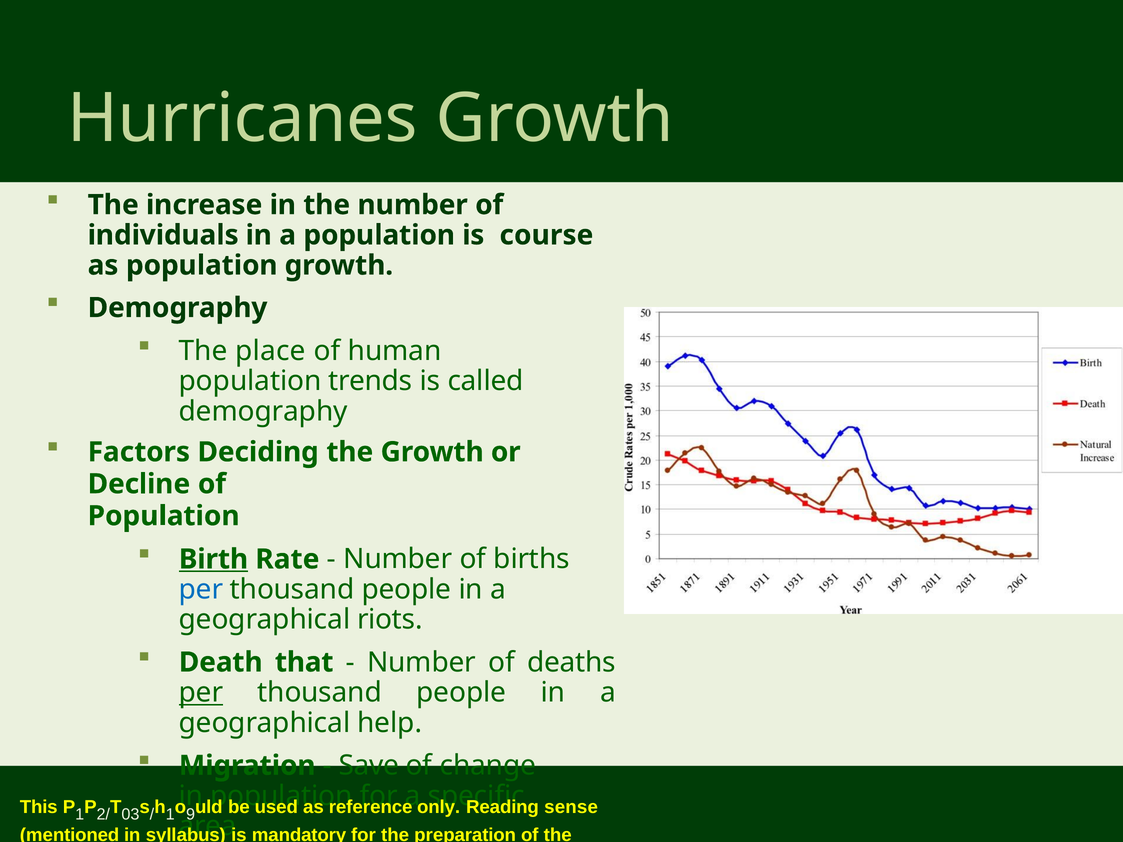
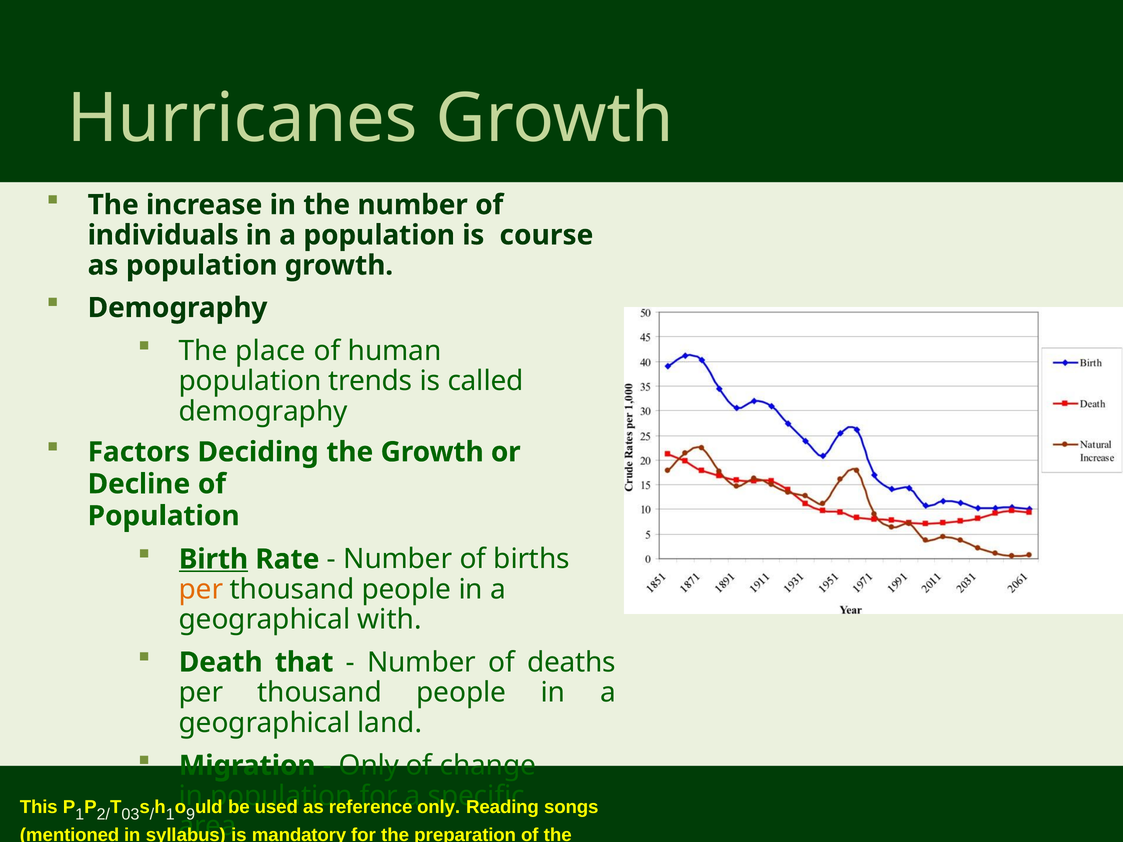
per at (201, 590) colour: blue -> orange
riots: riots -> with
per at (201, 693) underline: present -> none
help: help -> land
Save at (369, 766): Save -> Only
sense: sense -> songs
